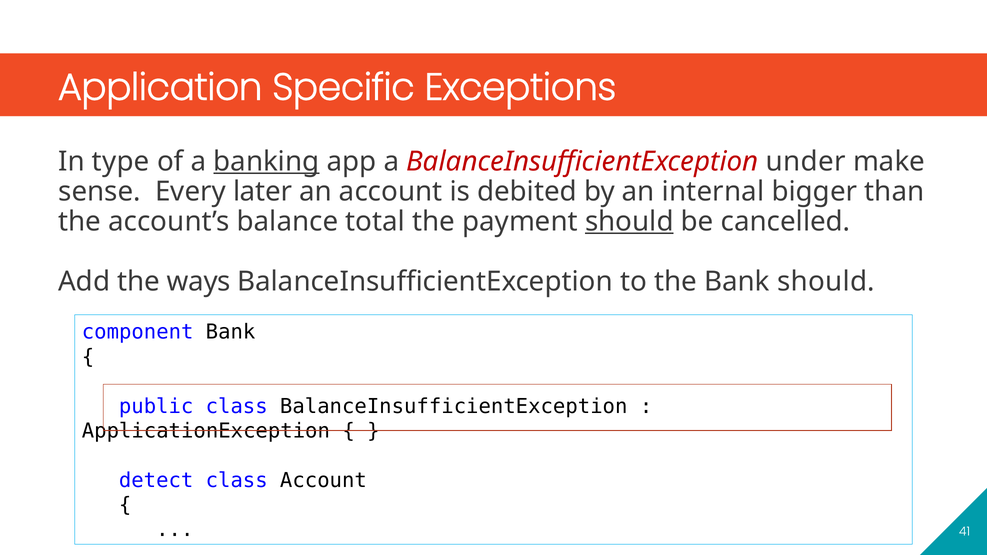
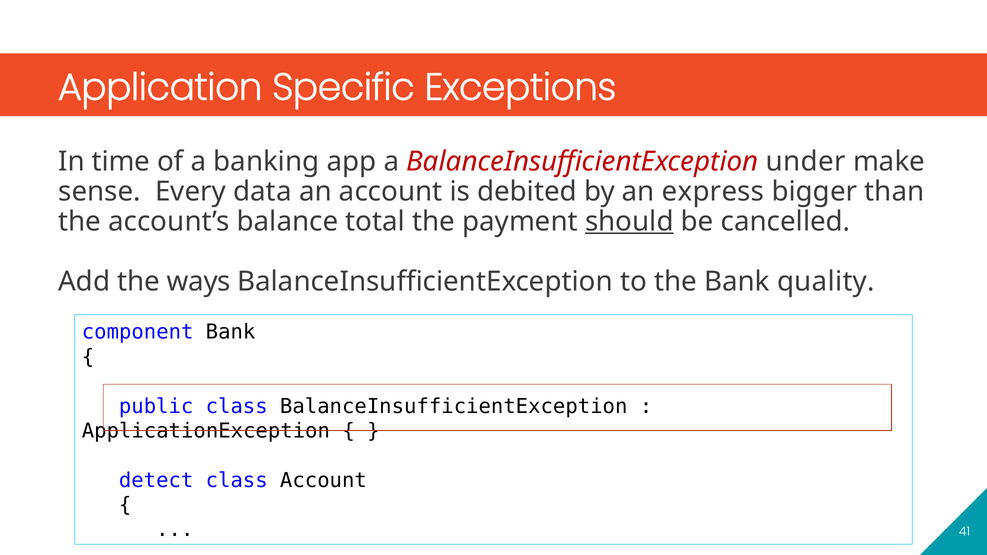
type: type -> time
banking underline: present -> none
later: later -> data
internal: internal -> express
Bank should: should -> quality
